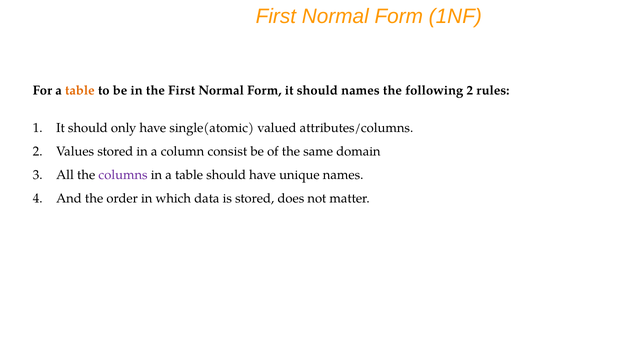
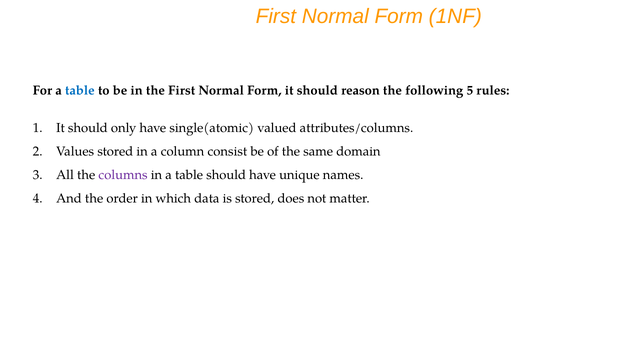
table at (80, 91) colour: orange -> blue
should names: names -> reason
following 2: 2 -> 5
